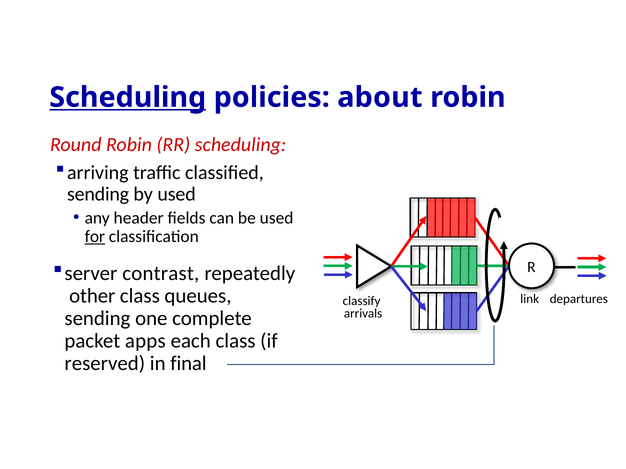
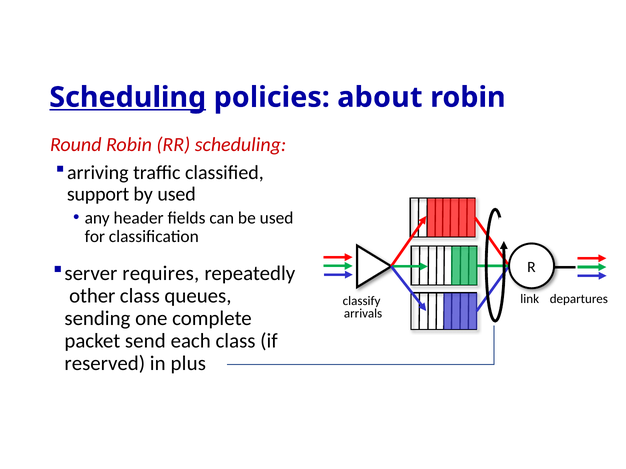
sending at (98, 195): sending -> support
for underline: present -> none
contrast: contrast -> requires
apps: apps -> send
final: final -> plus
